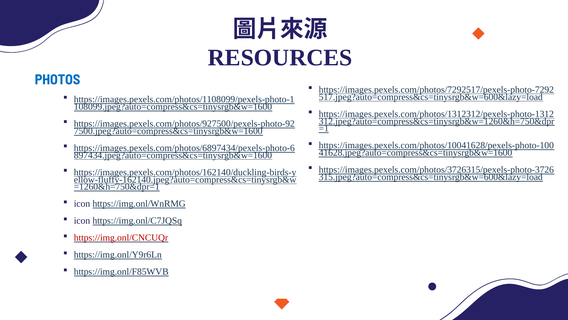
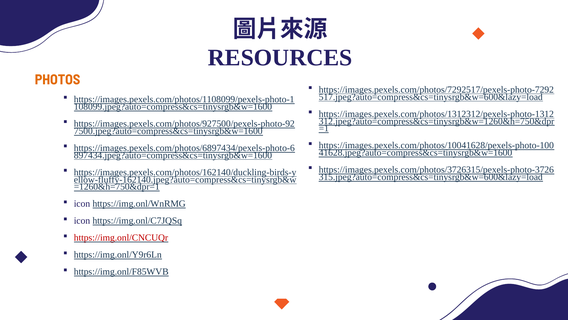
PHOTOS colour: blue -> orange
